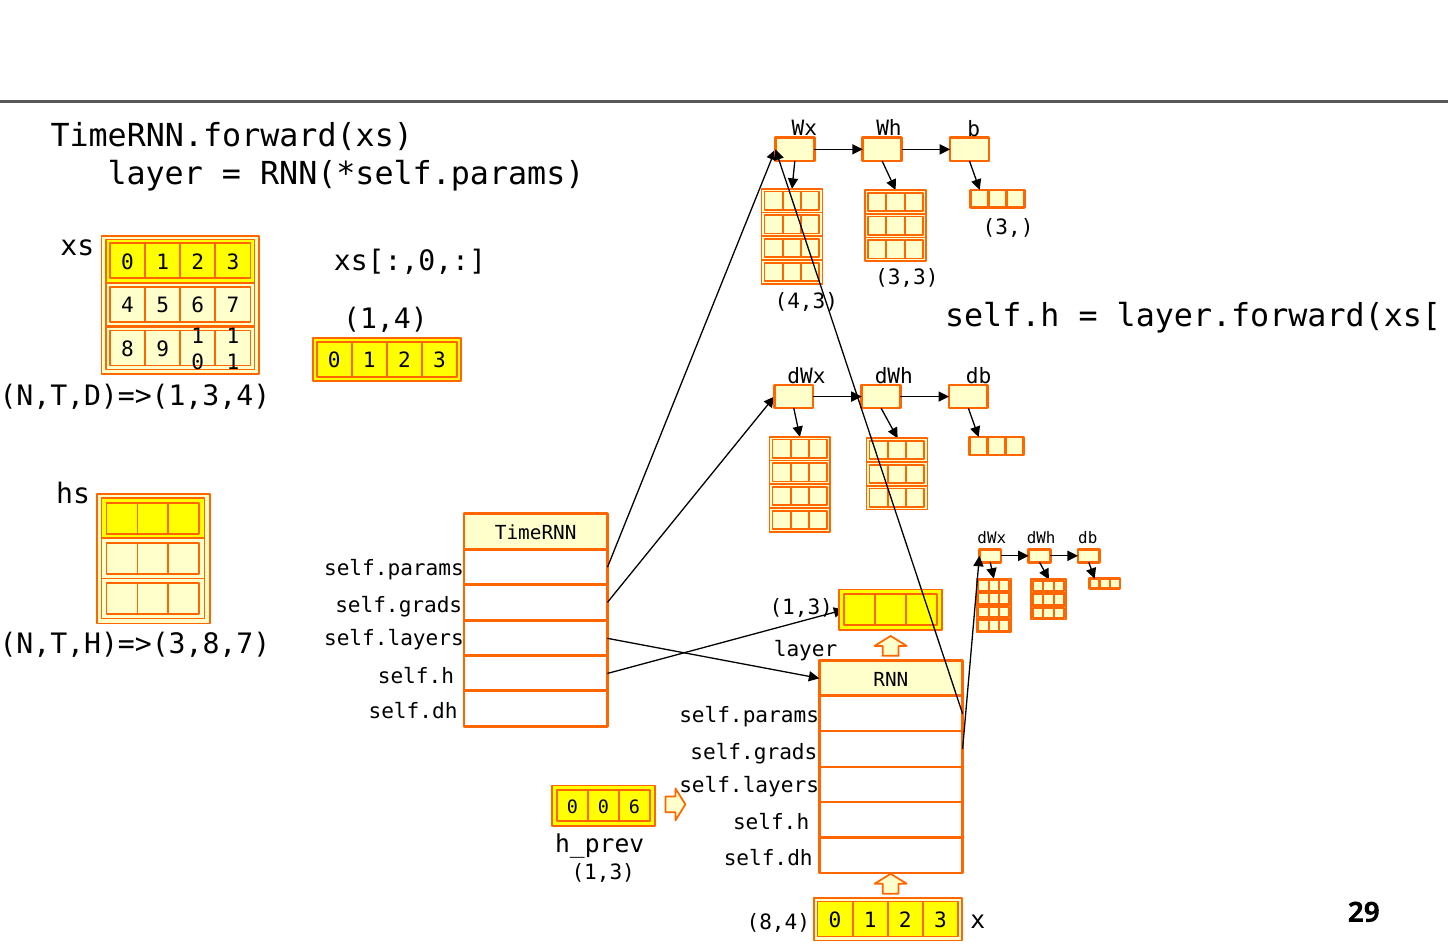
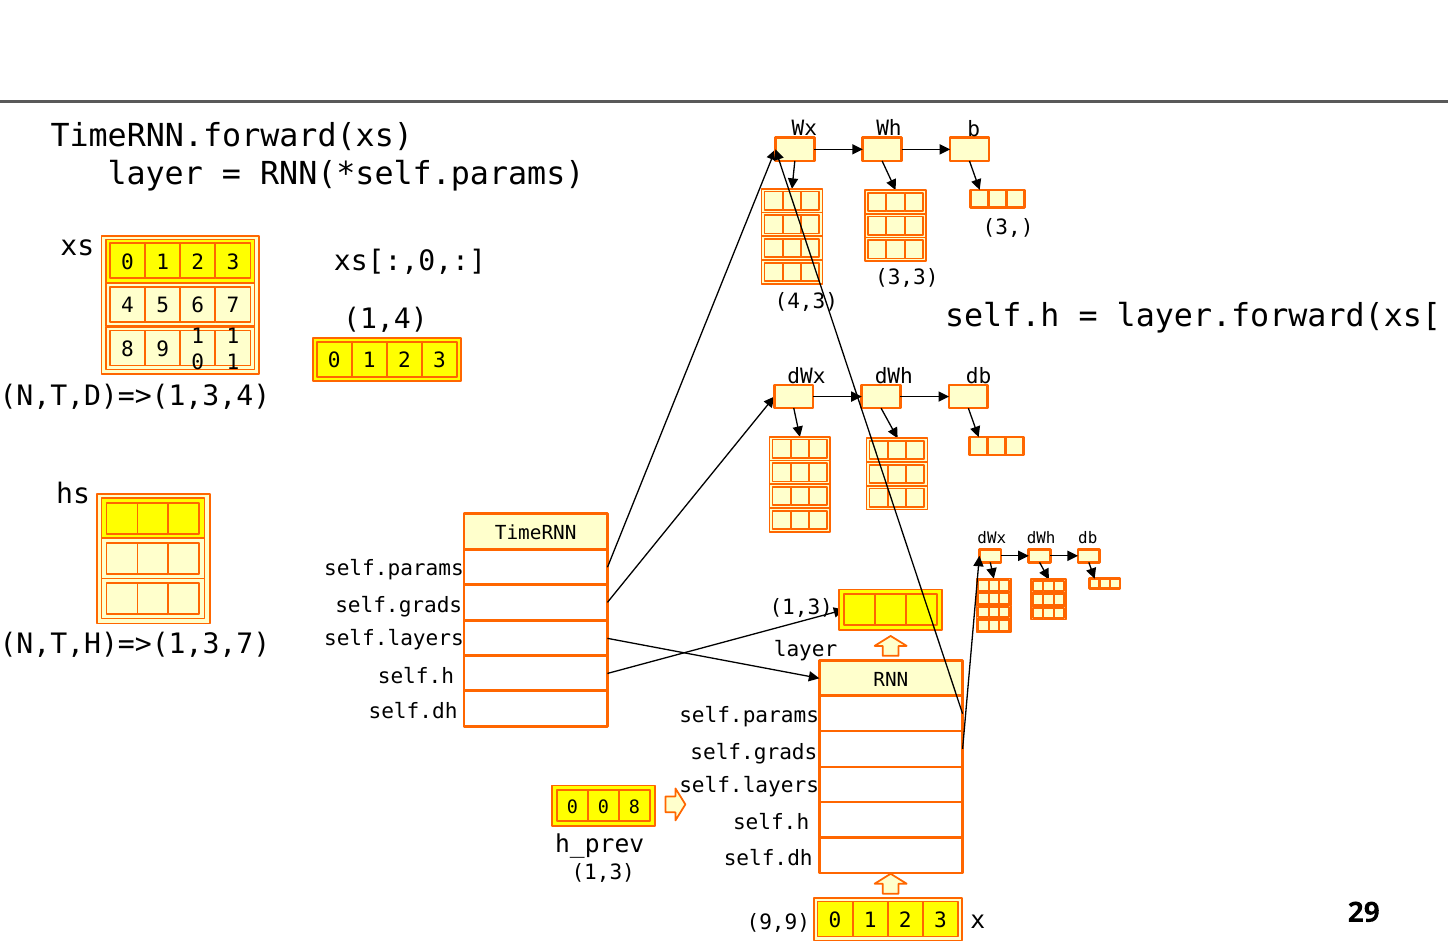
N,T,H)=>(3,8,7: N,T,H)=>(3,8,7 -> N,T,H)=>(1,3,7
0 6: 6 -> 8
8,4: 8,4 -> 9,9
